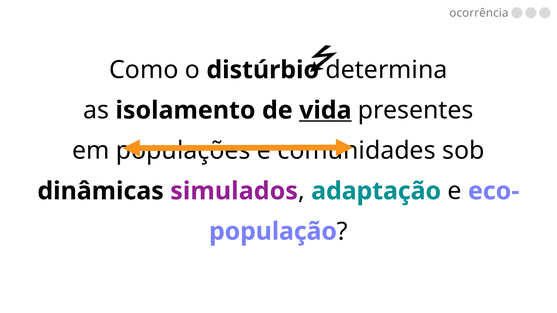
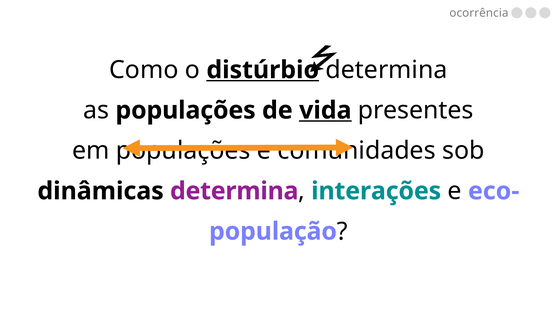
distúrbio underline: none -> present
as isolamento: isolamento -> populações
dinâmicas simulados: simulados -> determina
adaptação: adaptação -> interações
